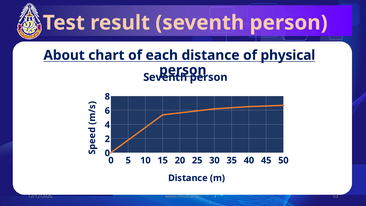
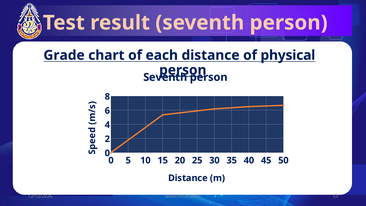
About: About -> Grade
